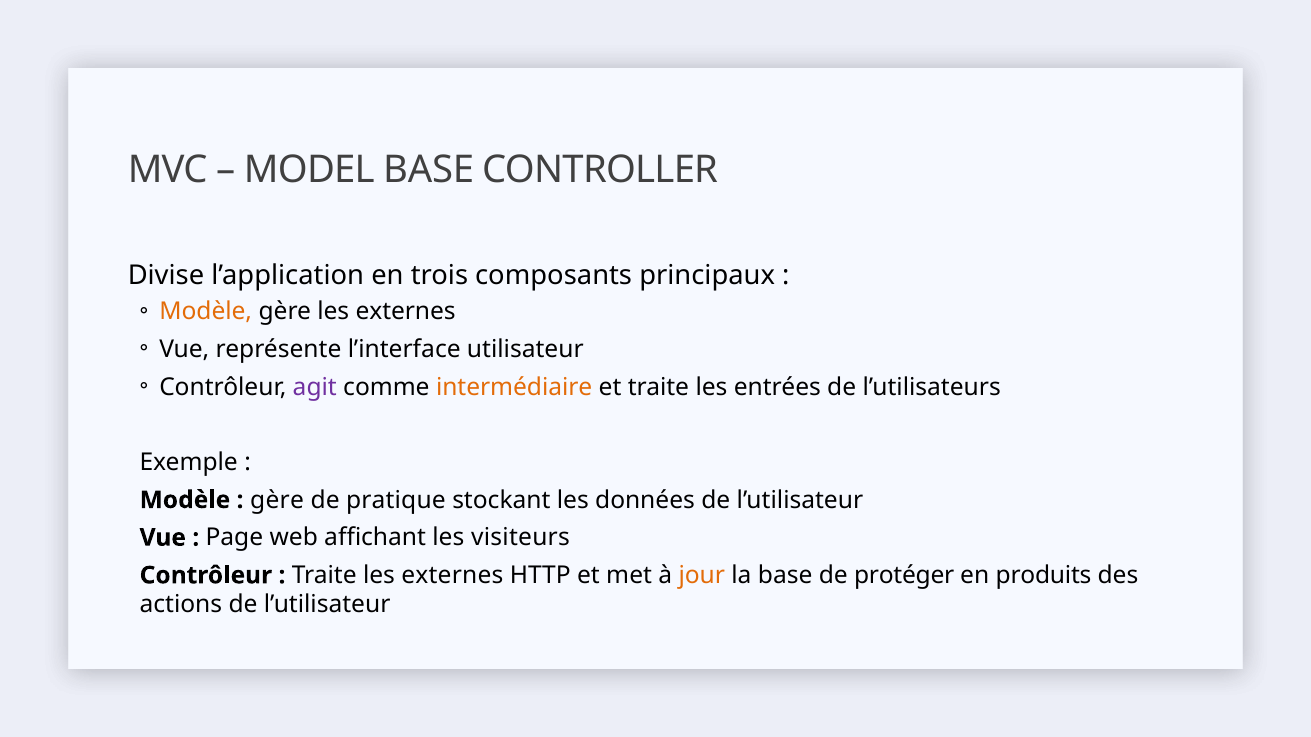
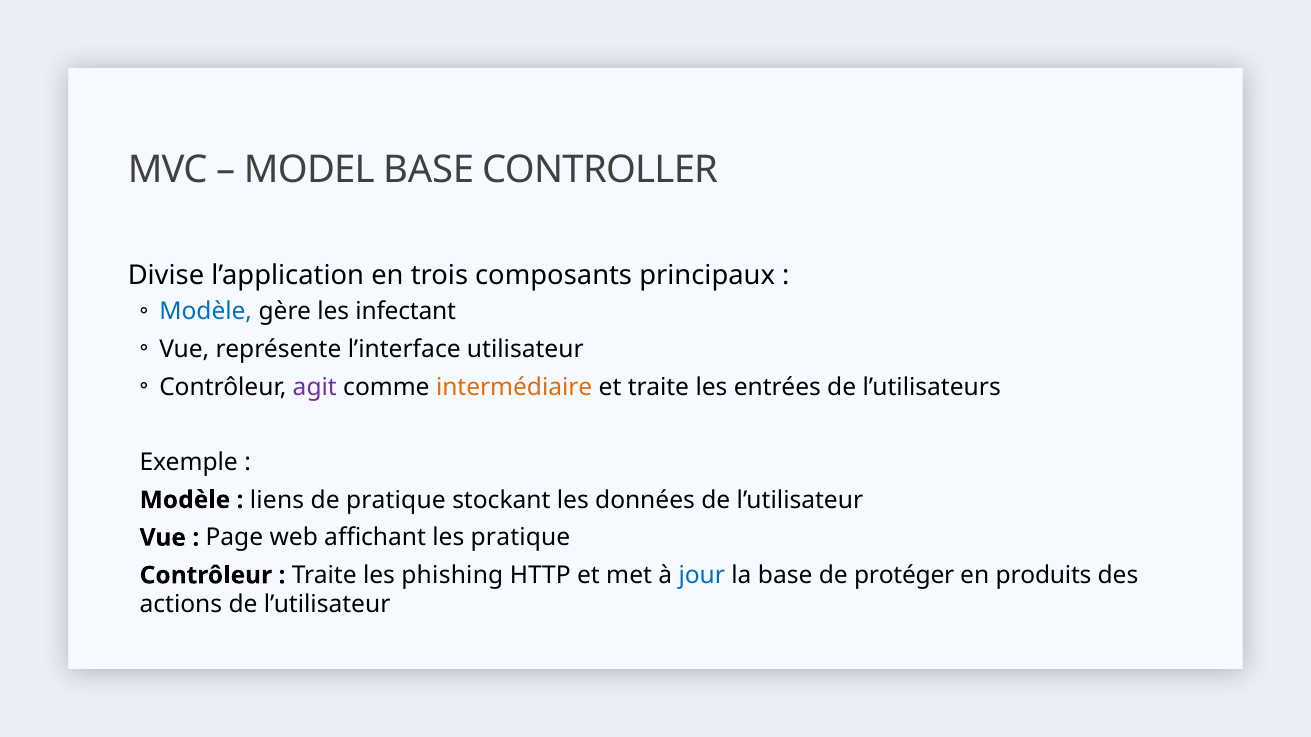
Modèle at (206, 312) colour: orange -> blue
gère les externes: externes -> infectant
gère at (277, 500): gère -> liens
les visiteurs: visiteurs -> pratique
Traite les externes: externes -> phishing
jour colour: orange -> blue
